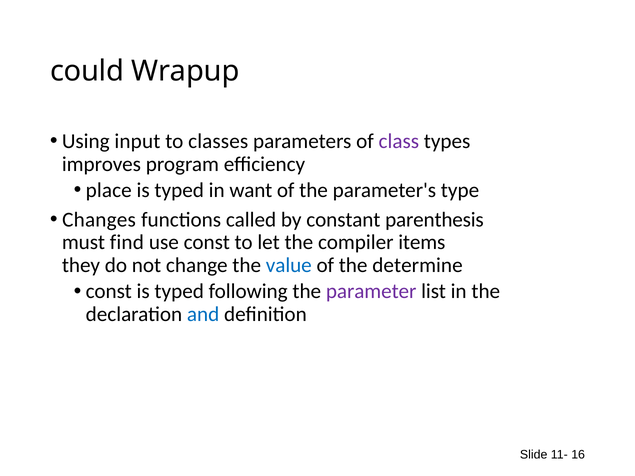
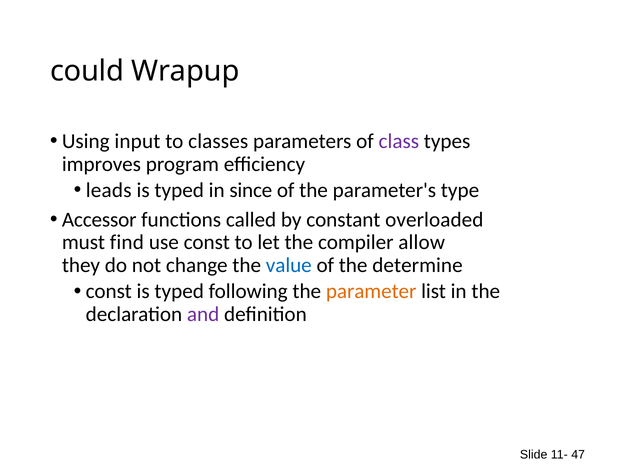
place: place -> leads
want: want -> since
Changes: Changes -> Accessor
parenthesis: parenthesis -> overloaded
items: items -> allow
parameter colour: purple -> orange
and colour: blue -> purple
16: 16 -> 47
